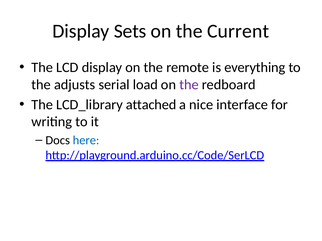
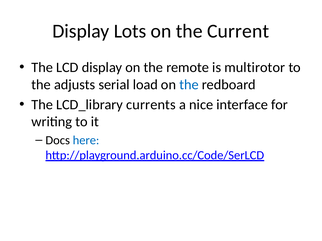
Sets: Sets -> Lots
everything: everything -> multirotor
the at (189, 85) colour: purple -> blue
attached: attached -> currents
